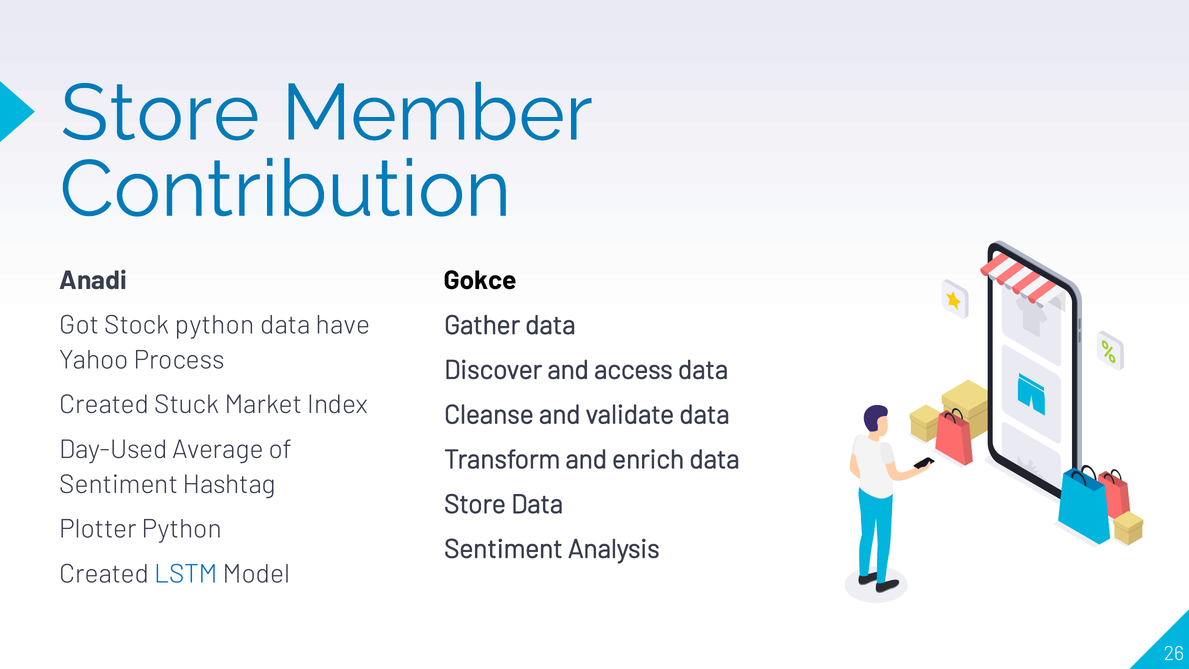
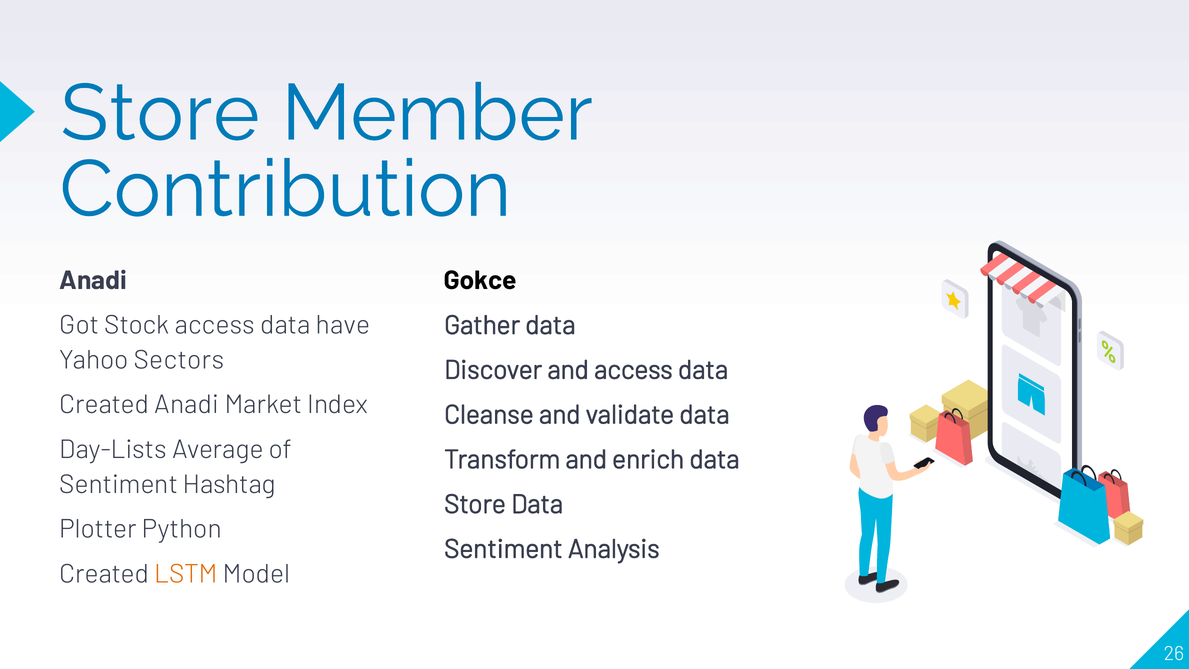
Stock python: python -> access
Process: Process -> Sectors
Created Stuck: Stuck -> Anadi
Day-Used: Day-Used -> Day-Lists
LSTM colour: blue -> orange
